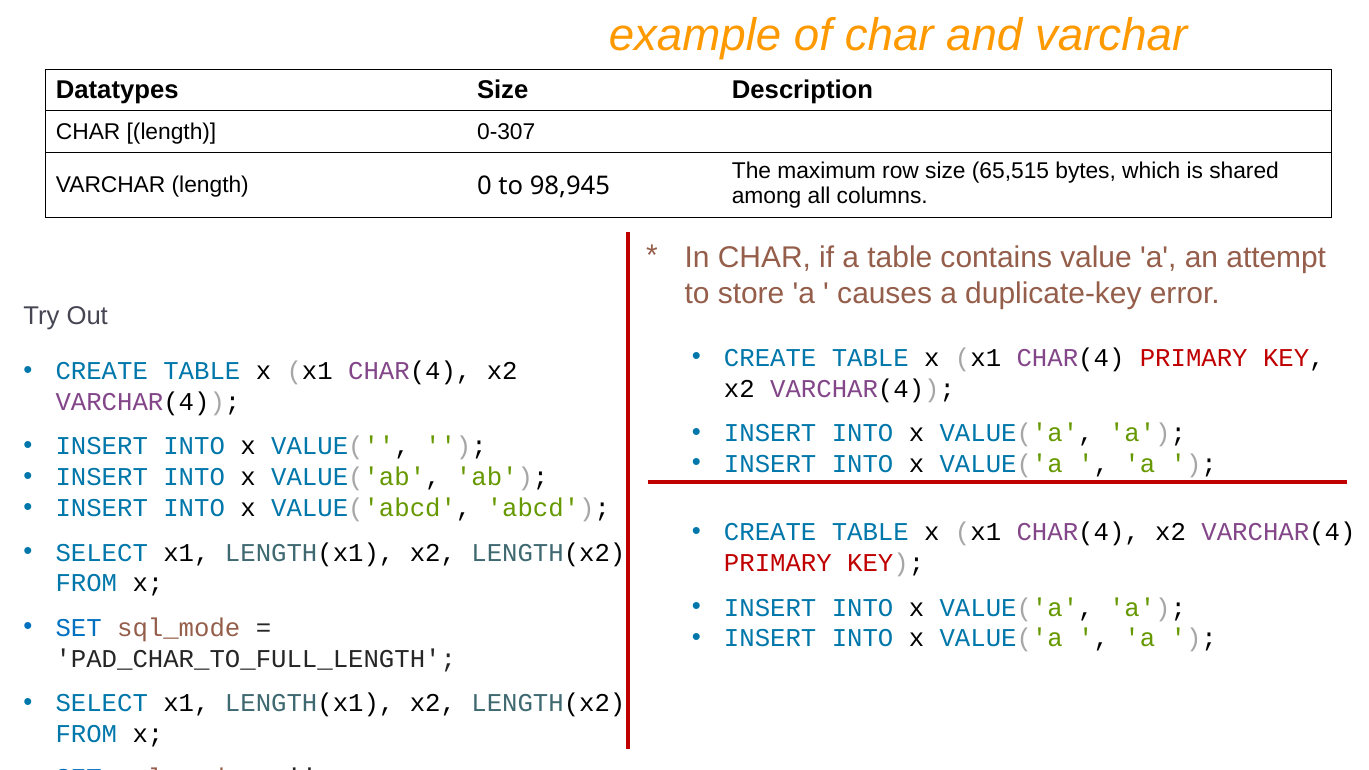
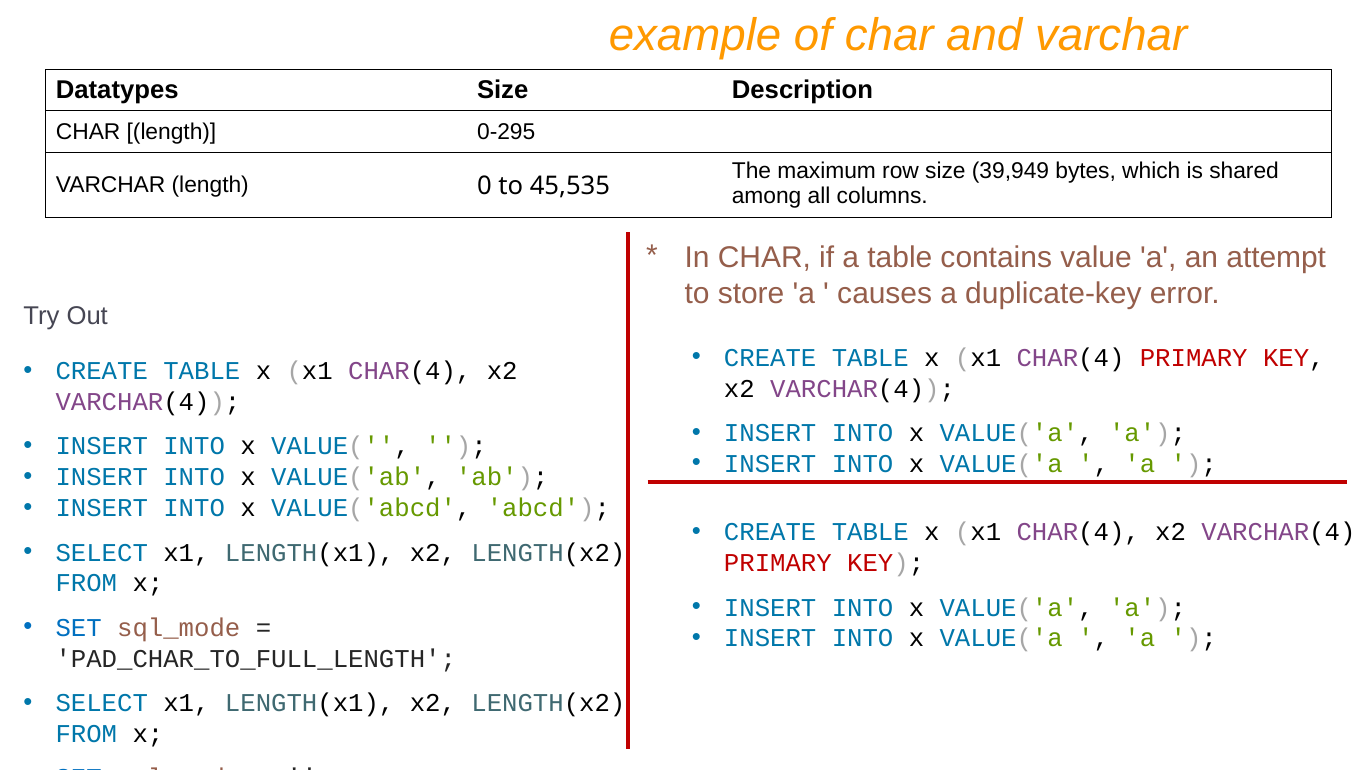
0-307: 0-307 -> 0-295
65,515: 65,515 -> 39,949
98,945: 98,945 -> 45,535
